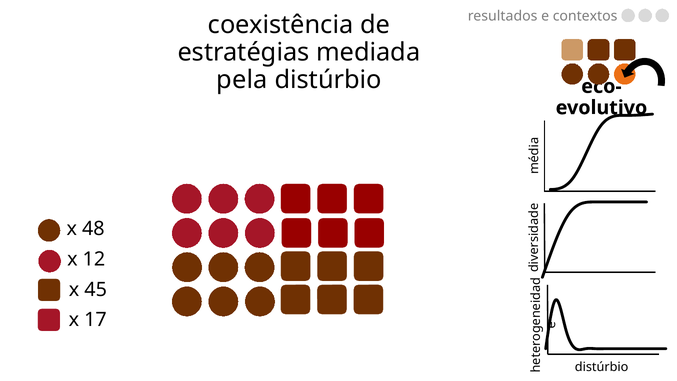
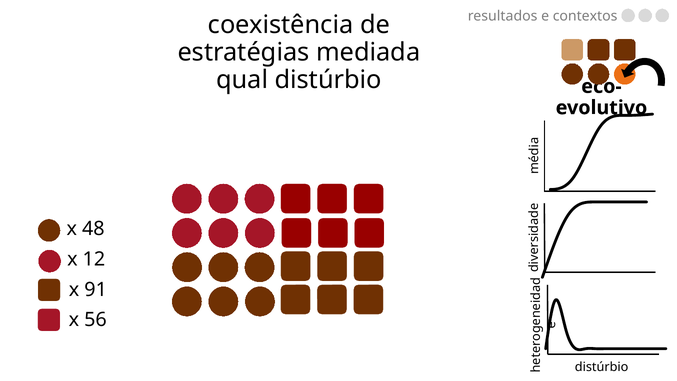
pela: pela -> qual
45: 45 -> 91
17: 17 -> 56
